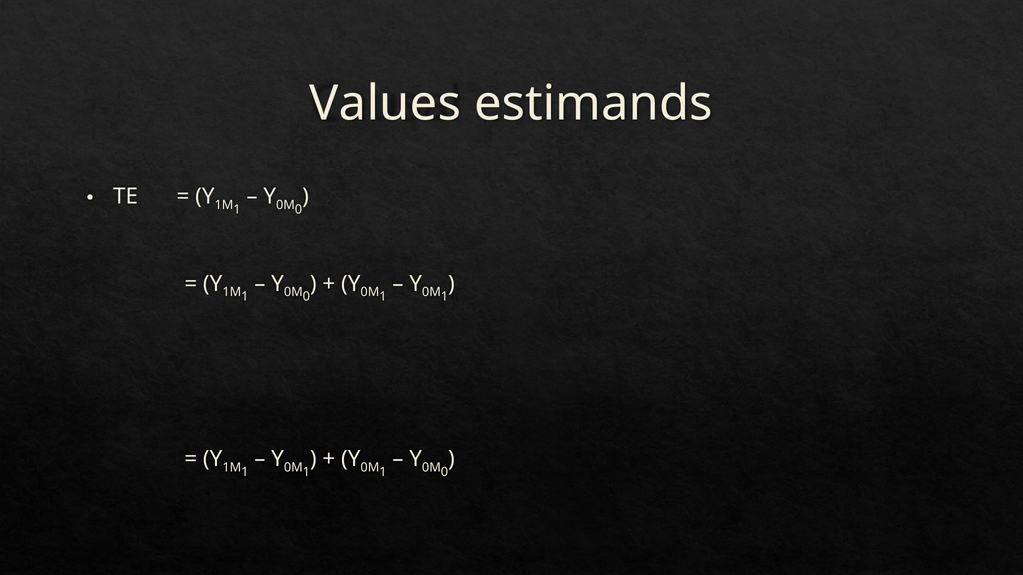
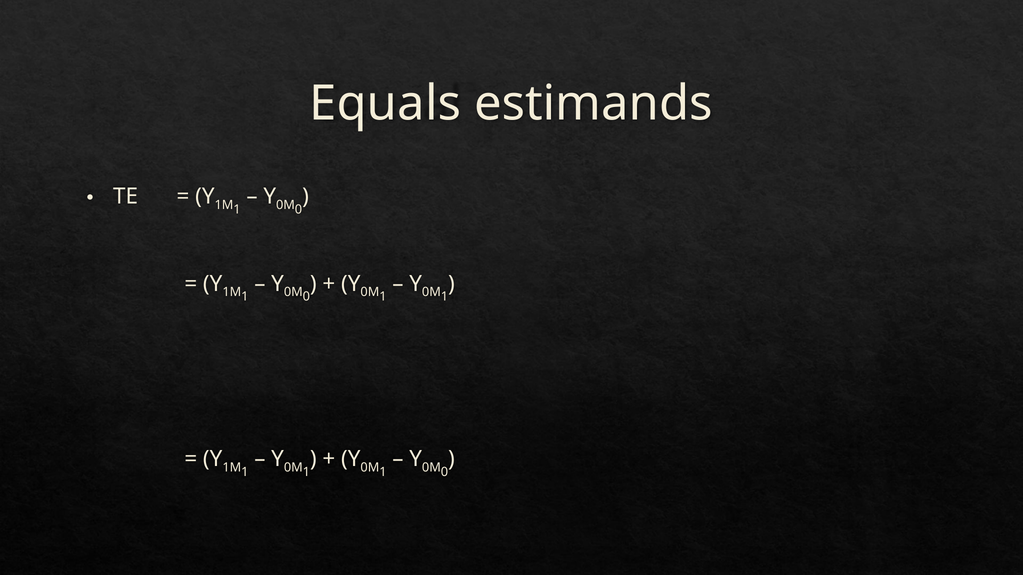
Values: Values -> Equals
